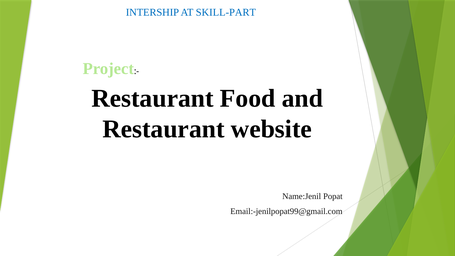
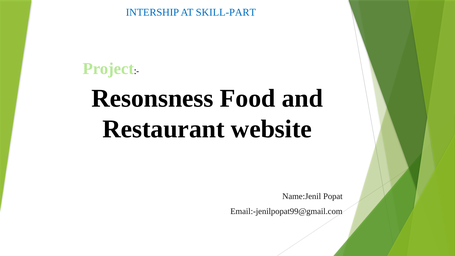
Restaurant at (152, 98): Restaurant -> Resonsness
